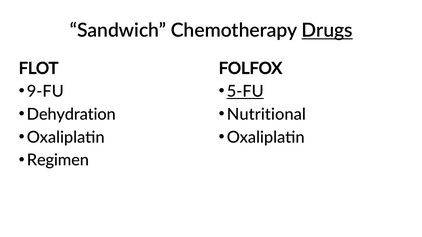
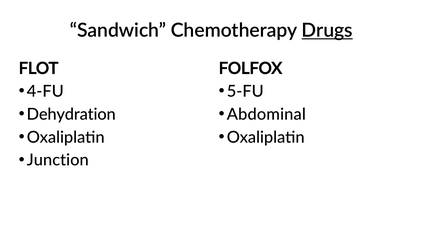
9-FU: 9-FU -> 4-FU
5-FU underline: present -> none
Nutritional: Nutritional -> Abdominal
Regimen: Regimen -> Junction
